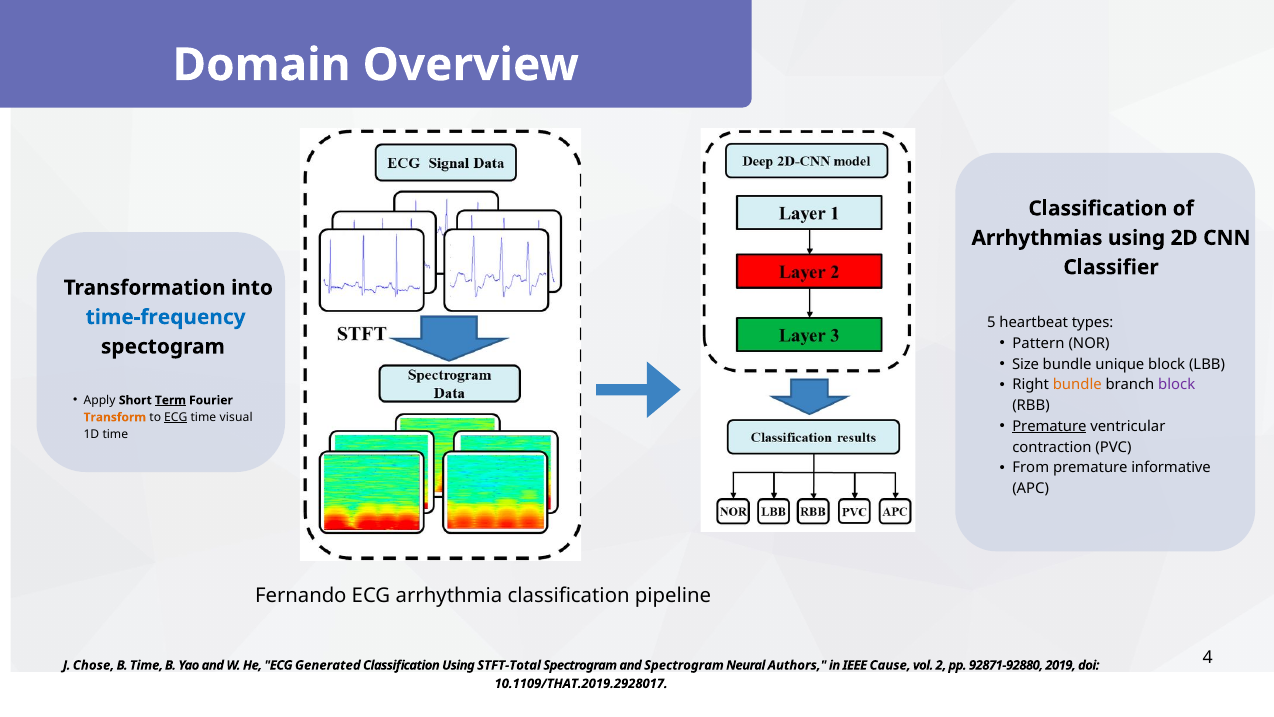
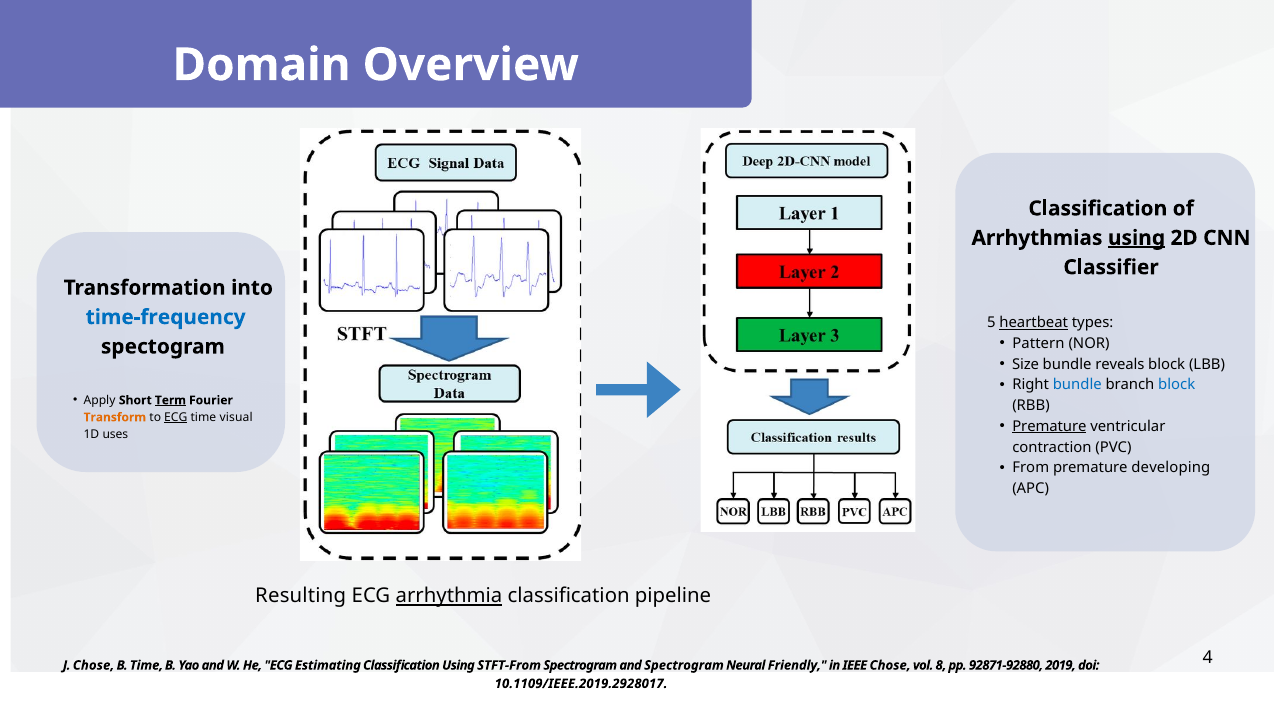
using at (1136, 238) underline: none -> present
heartbeat underline: none -> present
unique: unique -> reveals
bundle at (1077, 385) colour: orange -> blue
block at (1177, 385) colour: purple -> blue
1D time: time -> uses
informative: informative -> developing
Fernando: Fernando -> Resulting
arrhythmia underline: none -> present
Generated: Generated -> Estimating
STFT-Total: STFT-Total -> STFT-From
Authors: Authors -> Friendly
IEEE Cause: Cause -> Chose
2: 2 -> 8
10.1109/THAT.2019.2928017: 10.1109/THAT.2019.2928017 -> 10.1109/IEEE.2019.2928017
